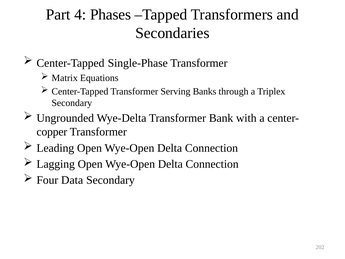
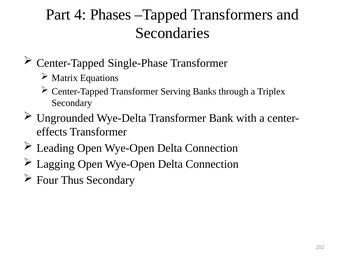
copper: copper -> effects
Data: Data -> Thus
